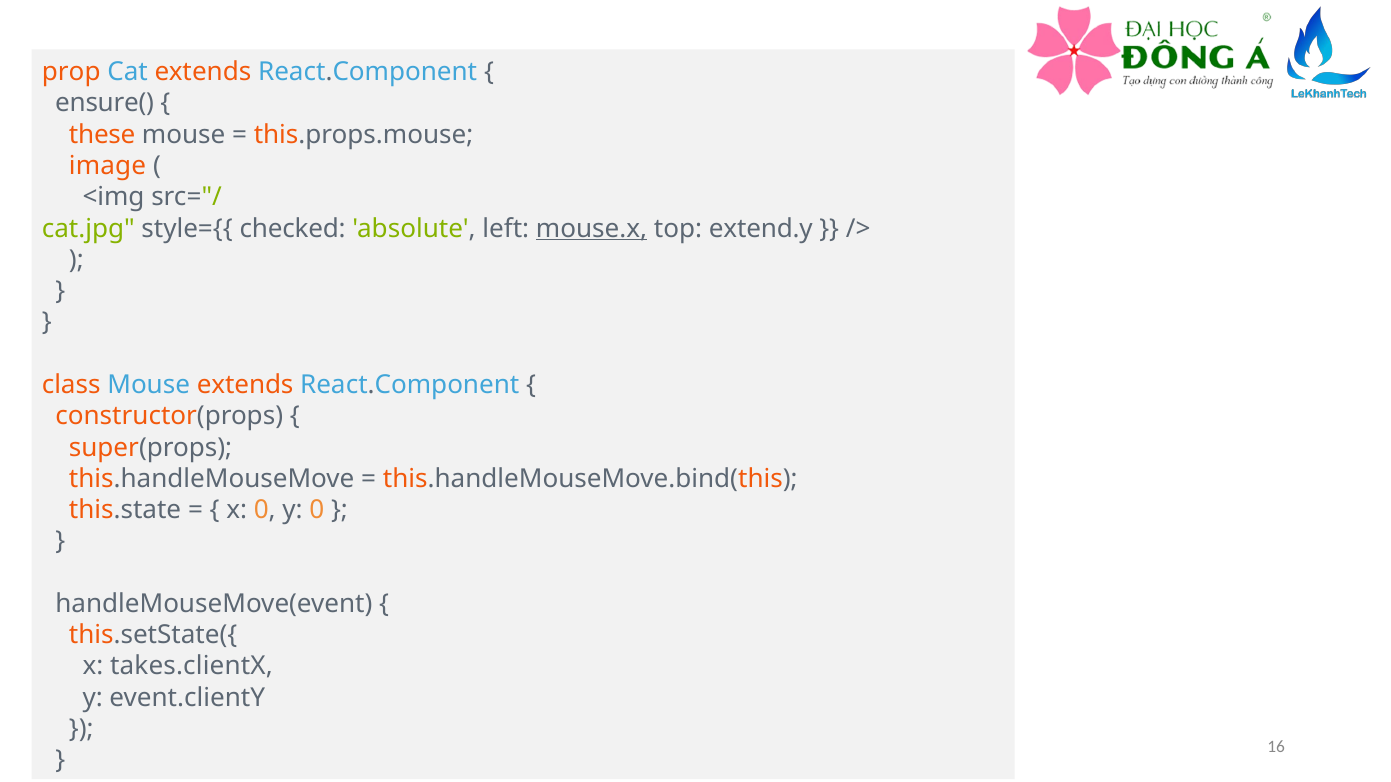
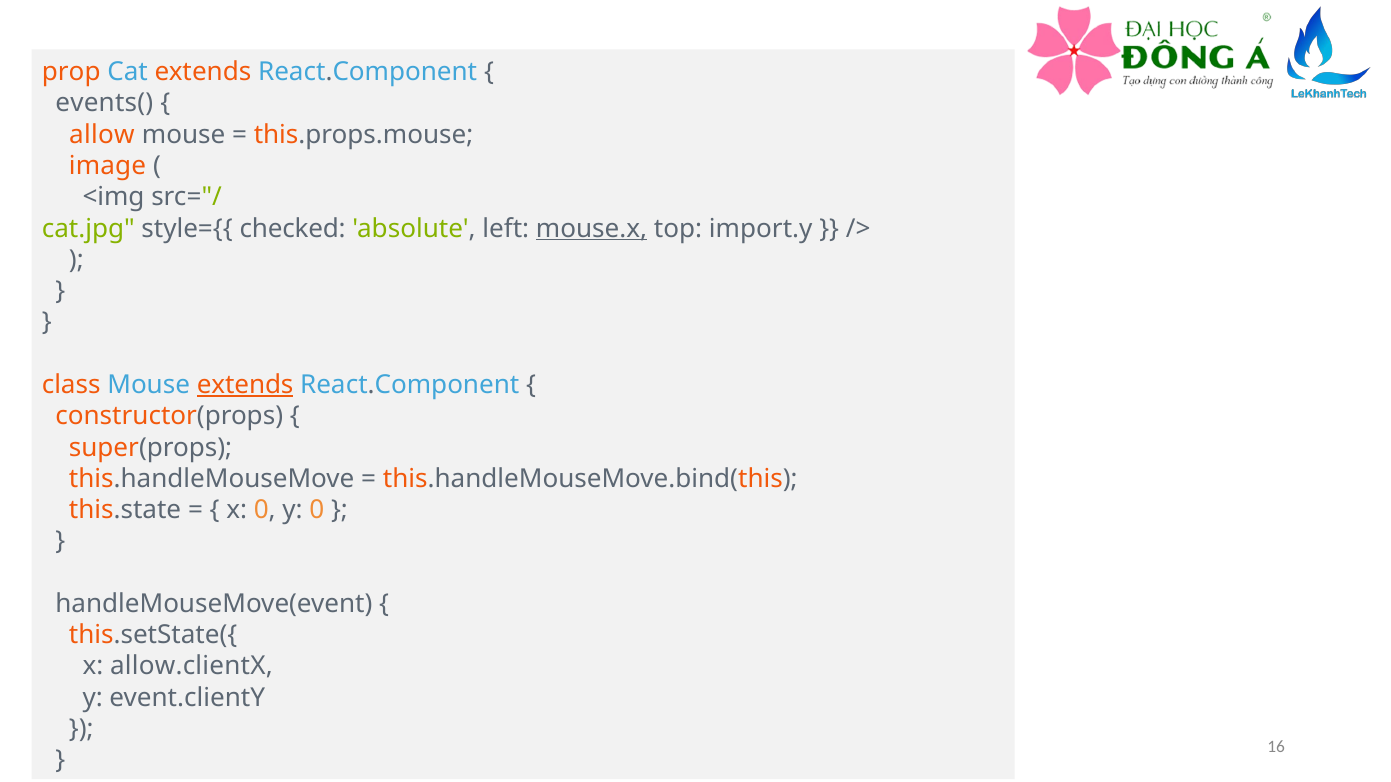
ensure(: ensure( -> events(
these: these -> allow
extend.y: extend.y -> import.y
extends at (245, 385) underline: none -> present
takes.clientX: takes.clientX -> allow.clientX
